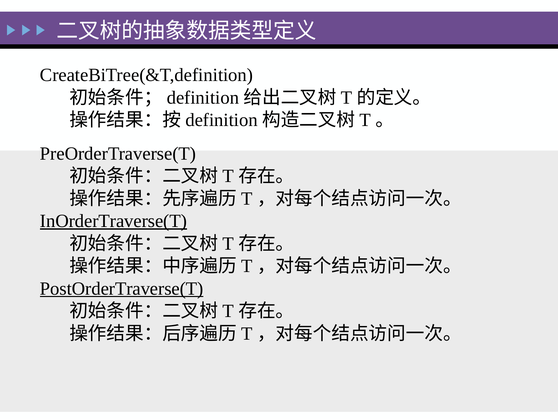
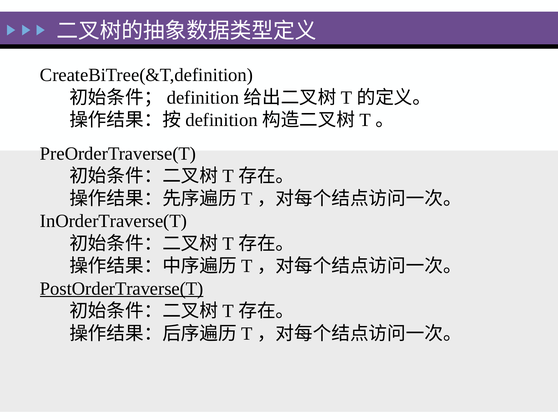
InOrderTraverse(T underline: present -> none
